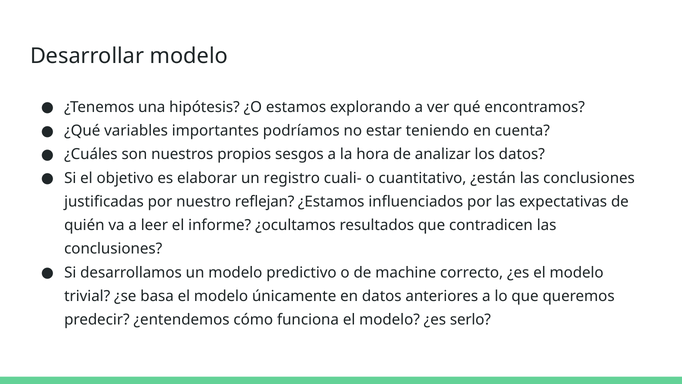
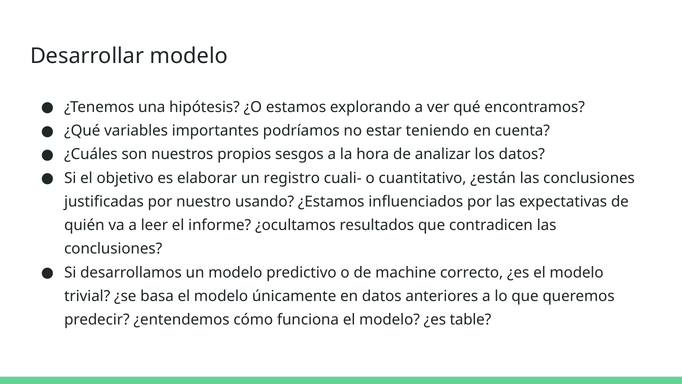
reflejan: reflejan -> usando
serlo: serlo -> table
